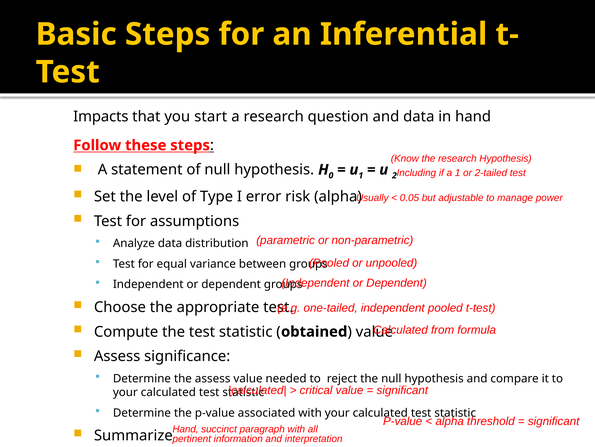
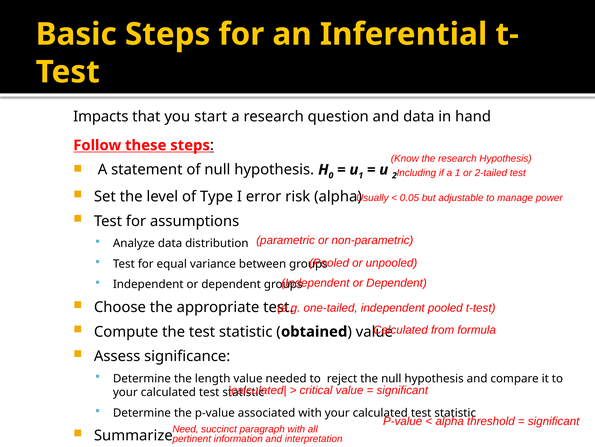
the assess: assess -> length
Hand at (186, 429): Hand -> Need
